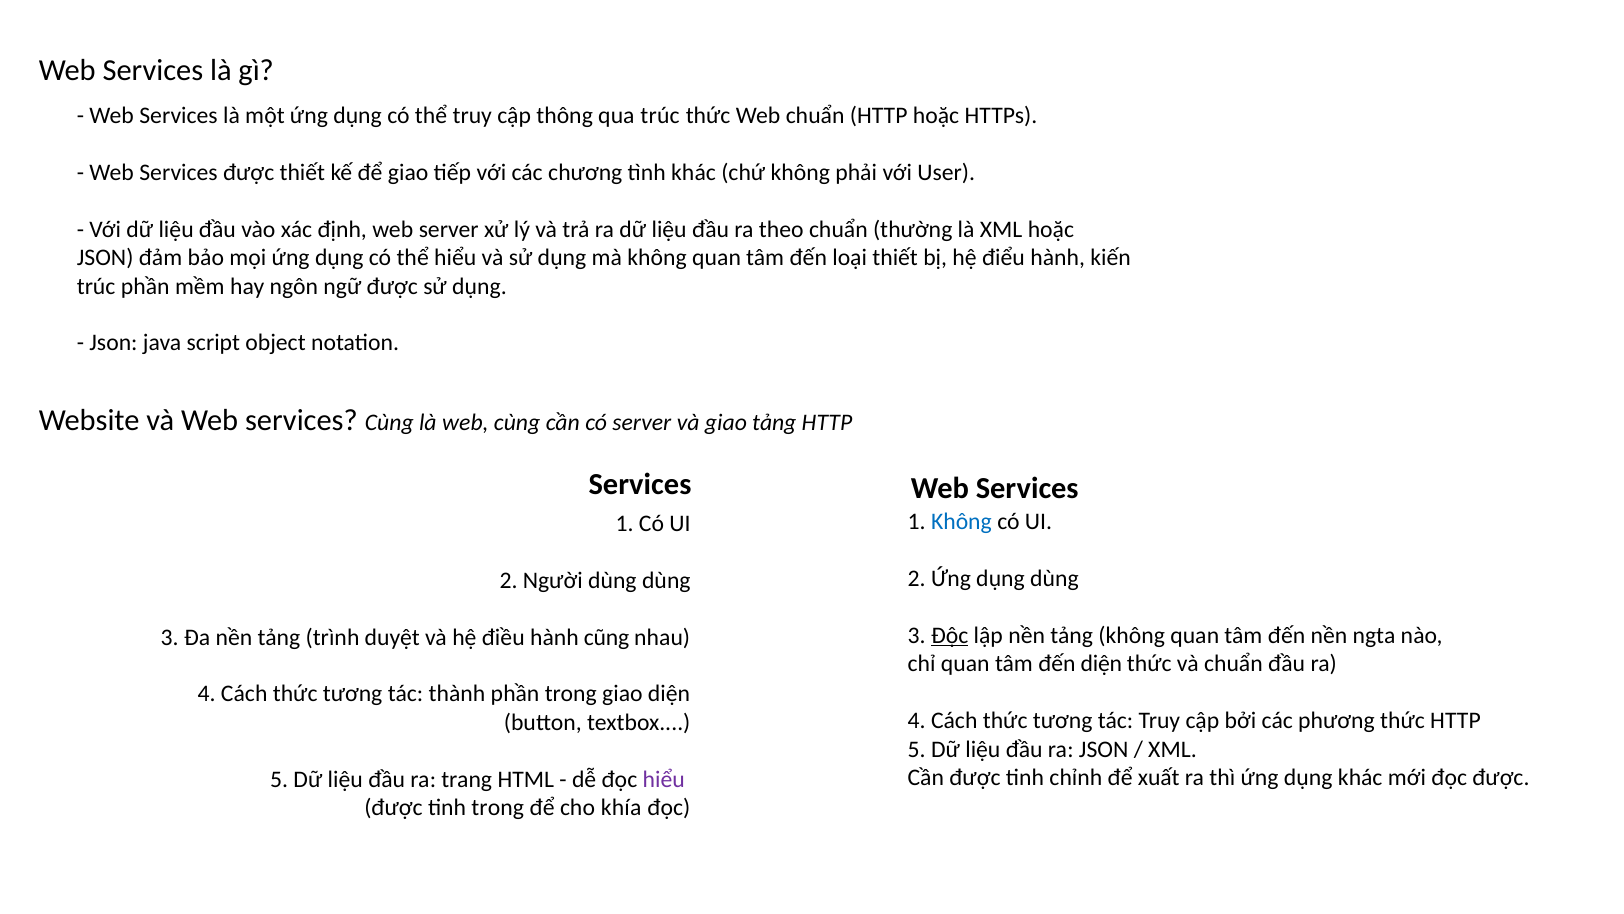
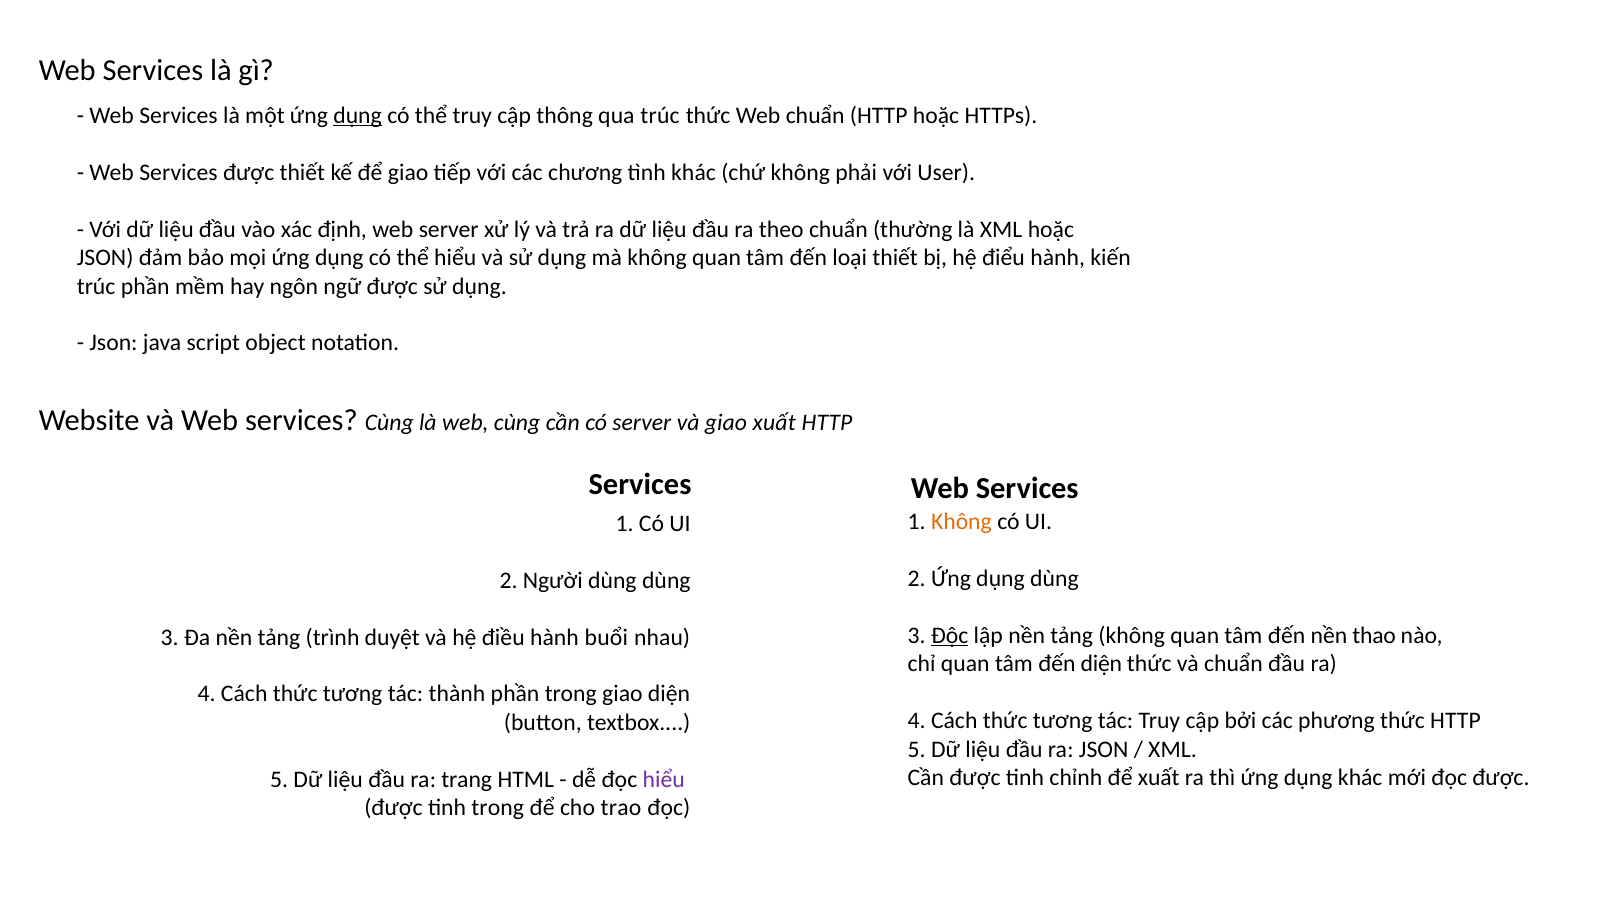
dụng at (358, 115) underline: none -> present
giao tảng: tảng -> xuất
Không at (961, 521) colour: blue -> orange
ngta: ngta -> thao
cũng: cũng -> buổi
khía: khía -> trao
